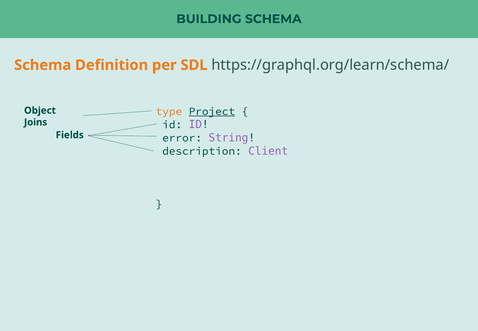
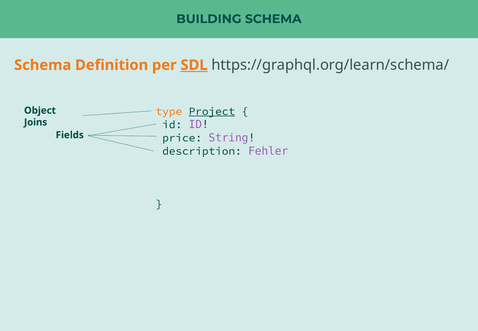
SDL underline: none -> present
error: error -> price
Client: Client -> Fehler
